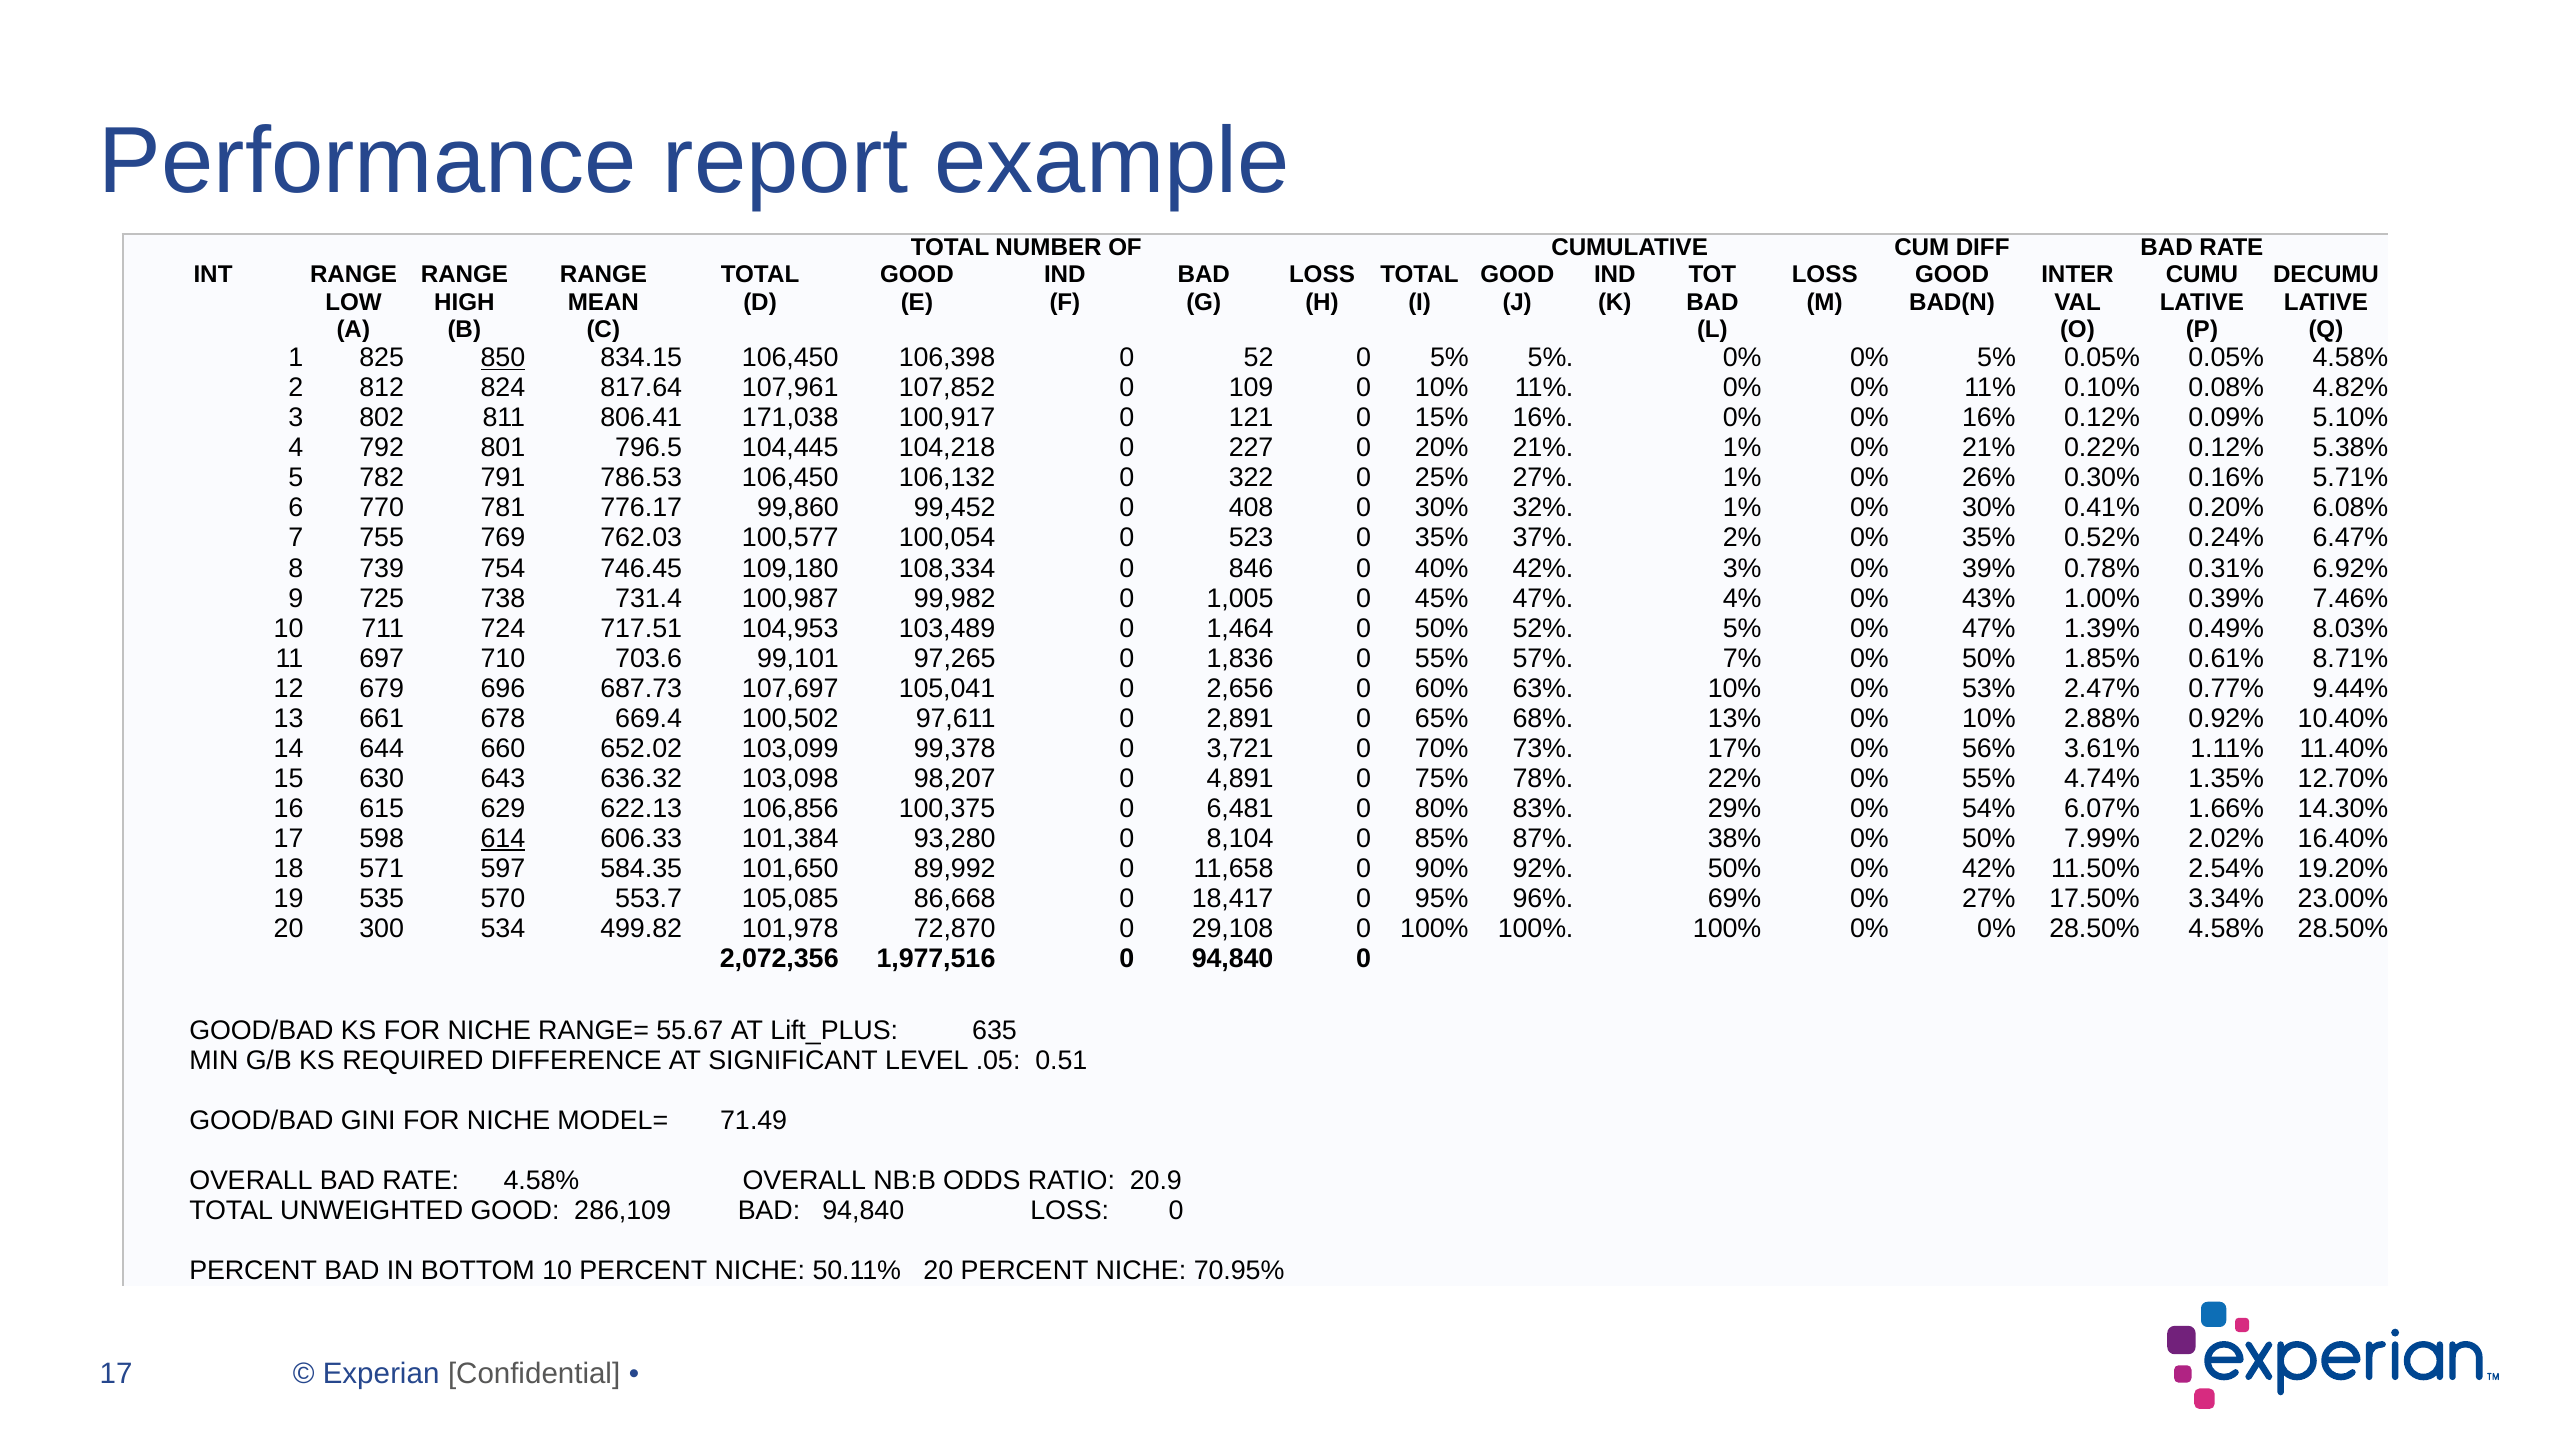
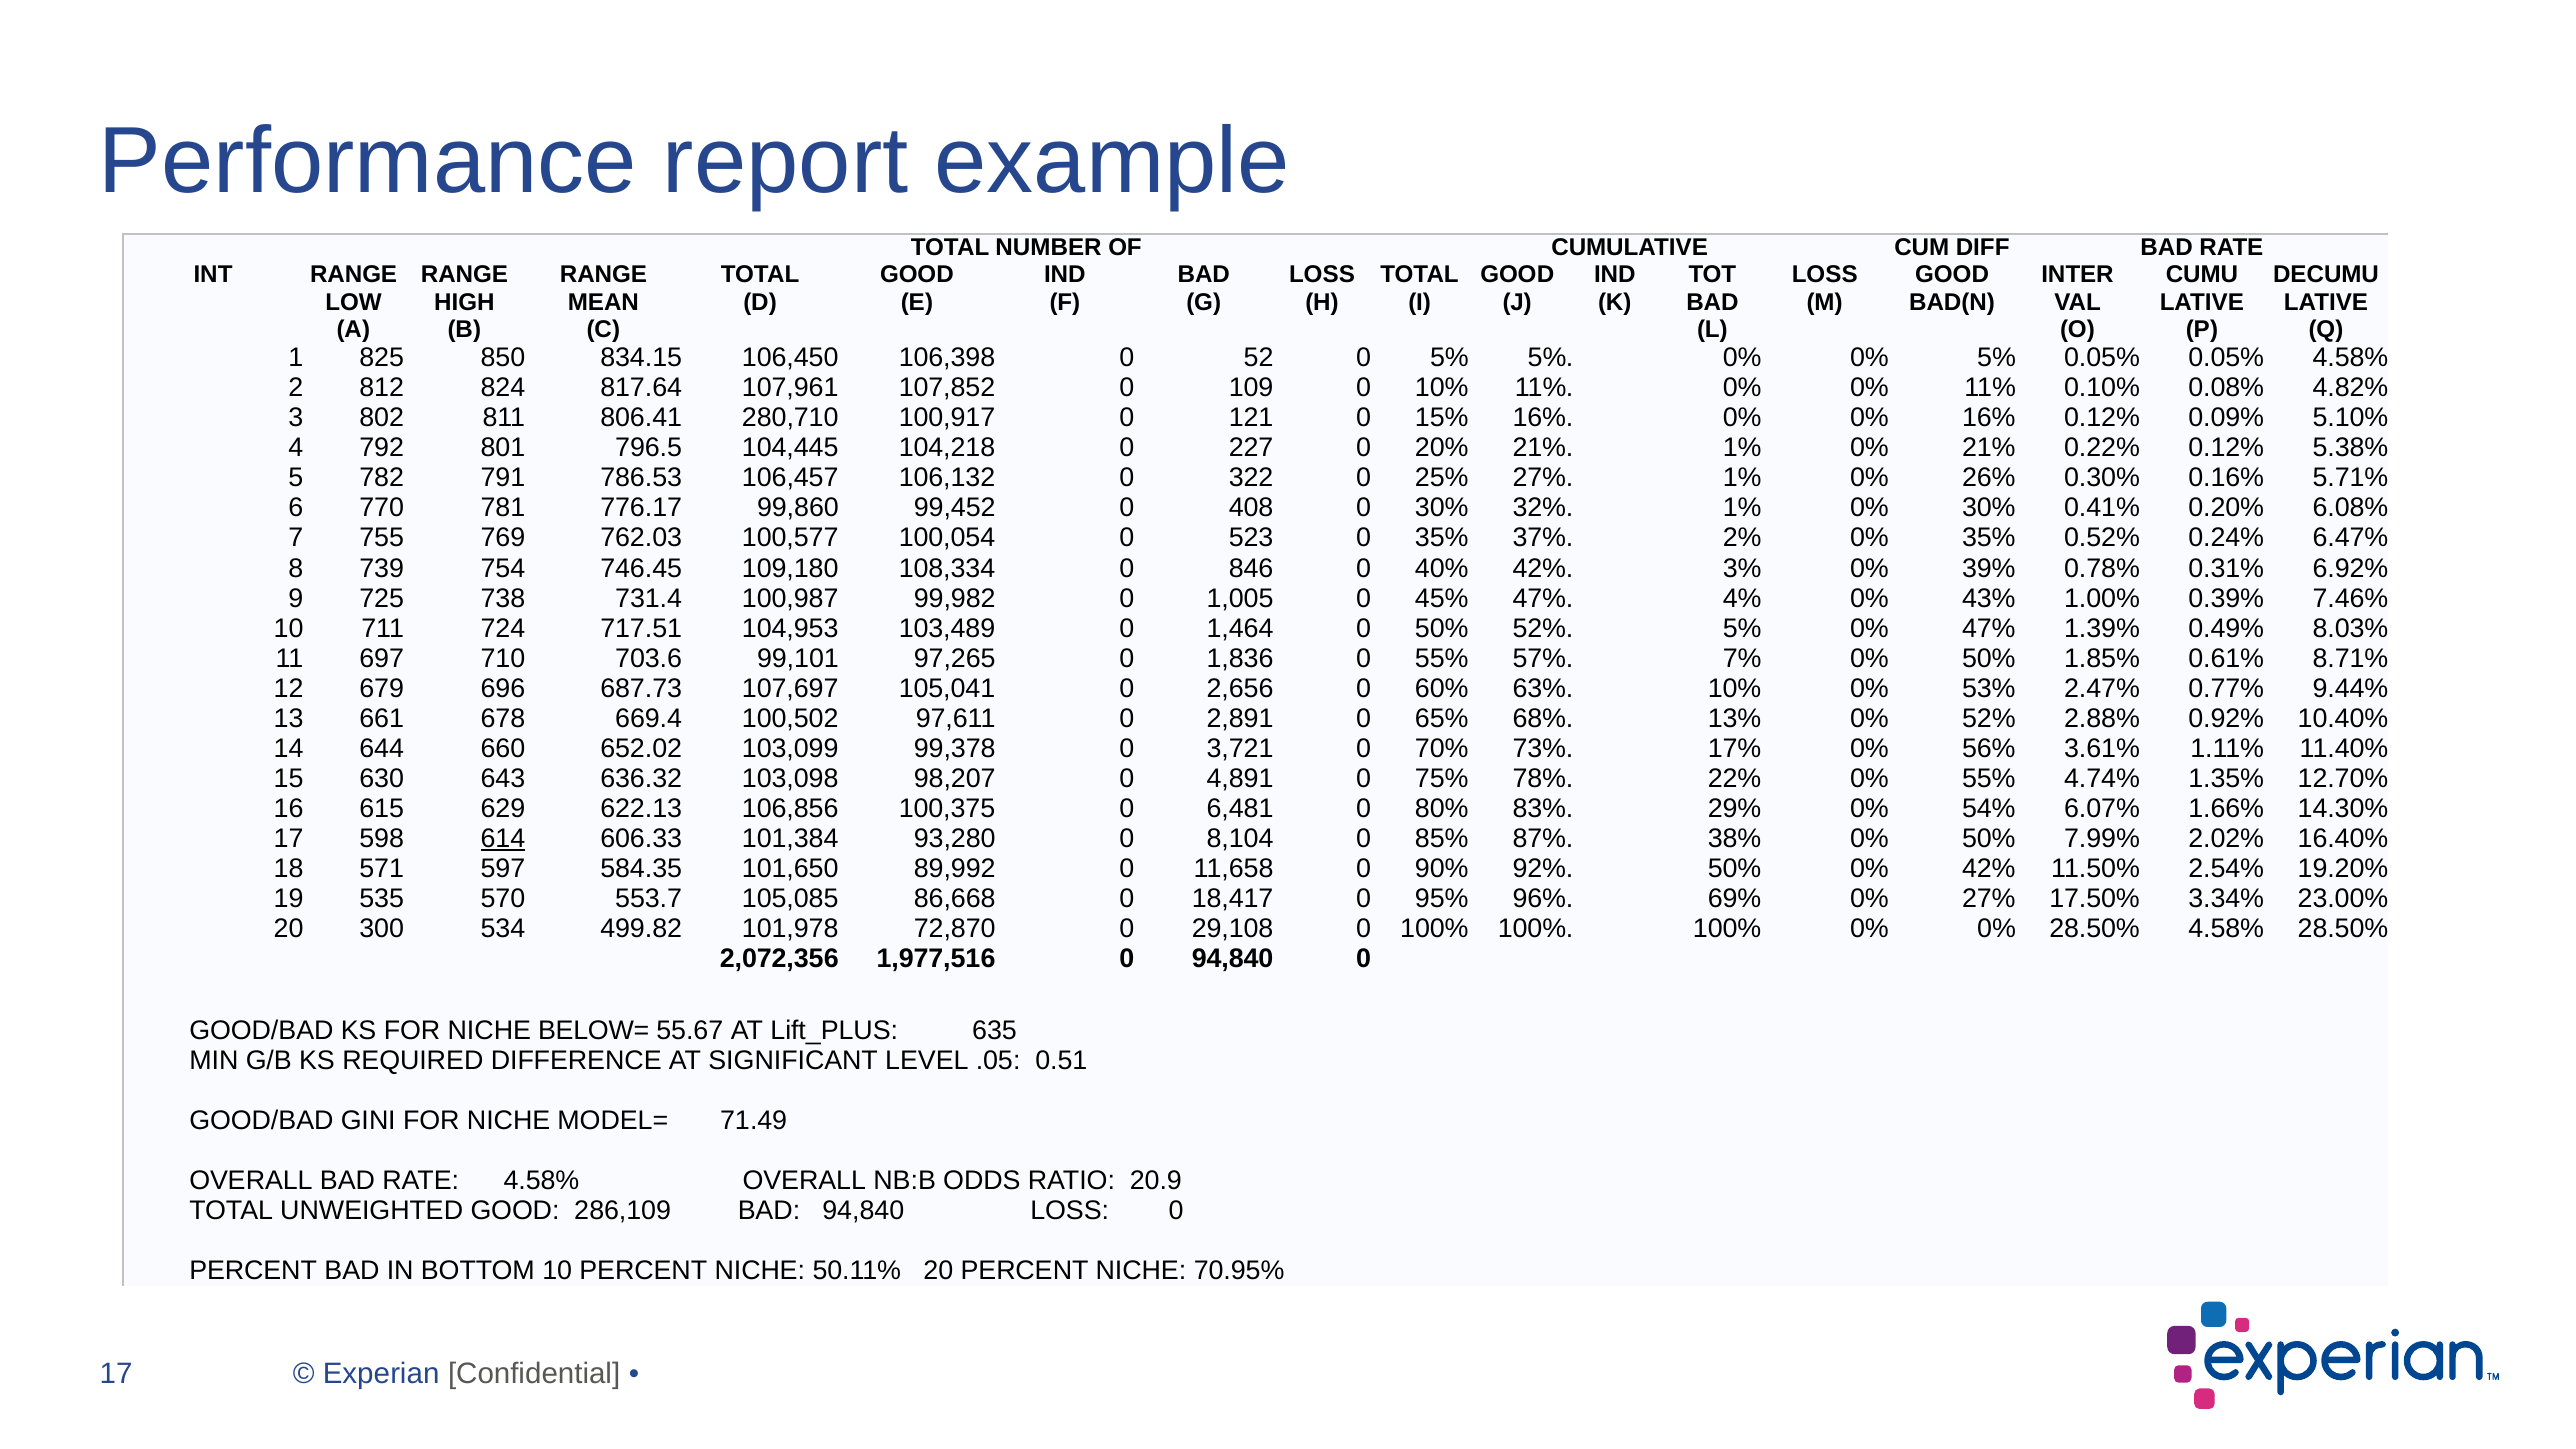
850 underline: present -> none
171,038: 171,038 -> 280,710
786.53 106,450: 106,450 -> 106,457
0% 10%: 10% -> 52%
RANGE=: RANGE= -> BELOW=
